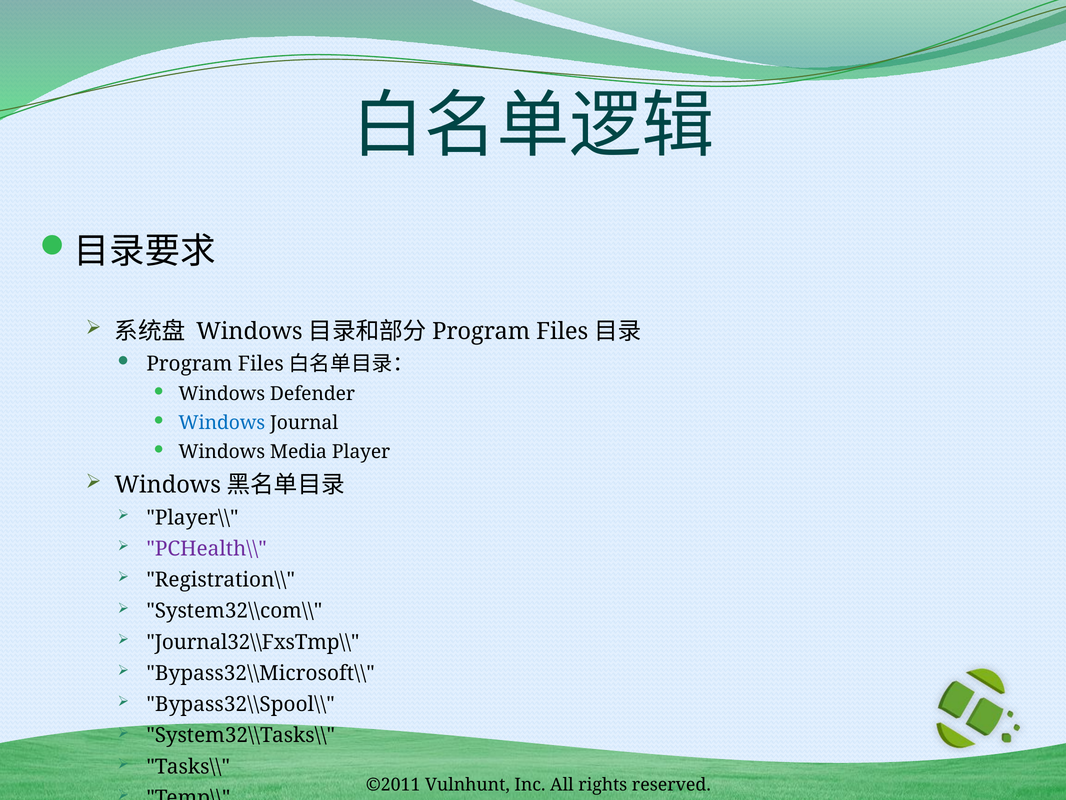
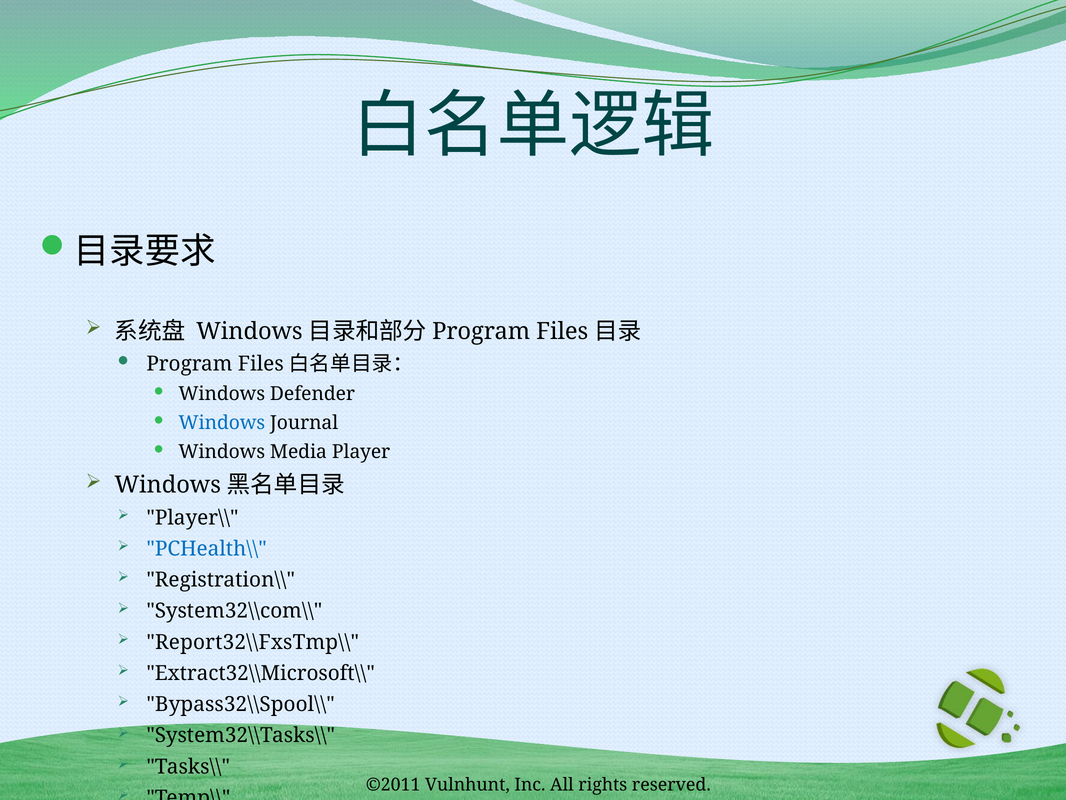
PCHealth\\ colour: purple -> blue
Journal32\\FxsTmp\\: Journal32\\FxsTmp\\ -> Report32\\FxsTmp\\
Bypass32\\Microsoft\\: Bypass32\\Microsoft\\ -> Extract32\\Microsoft\\
